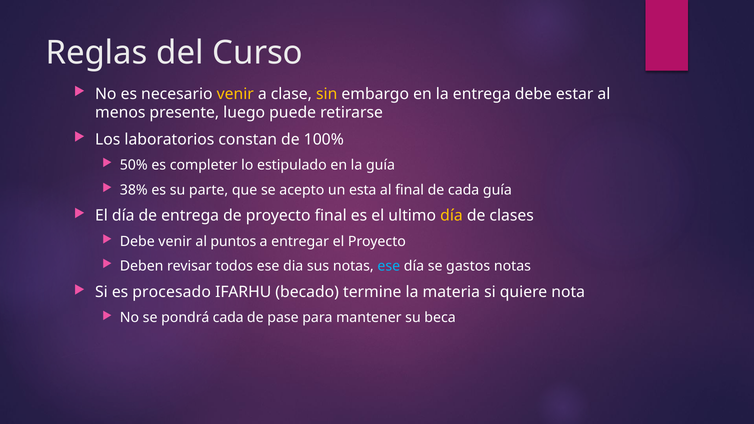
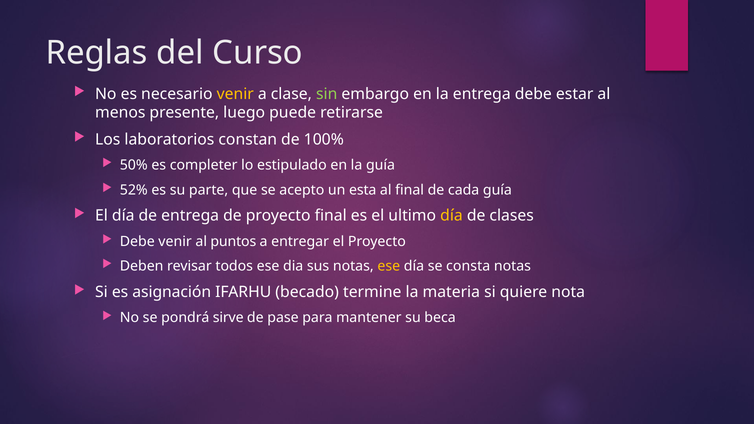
sin colour: yellow -> light green
38%: 38% -> 52%
ese at (389, 266) colour: light blue -> yellow
gastos: gastos -> consta
procesado: procesado -> asignación
pondrá cada: cada -> sirve
